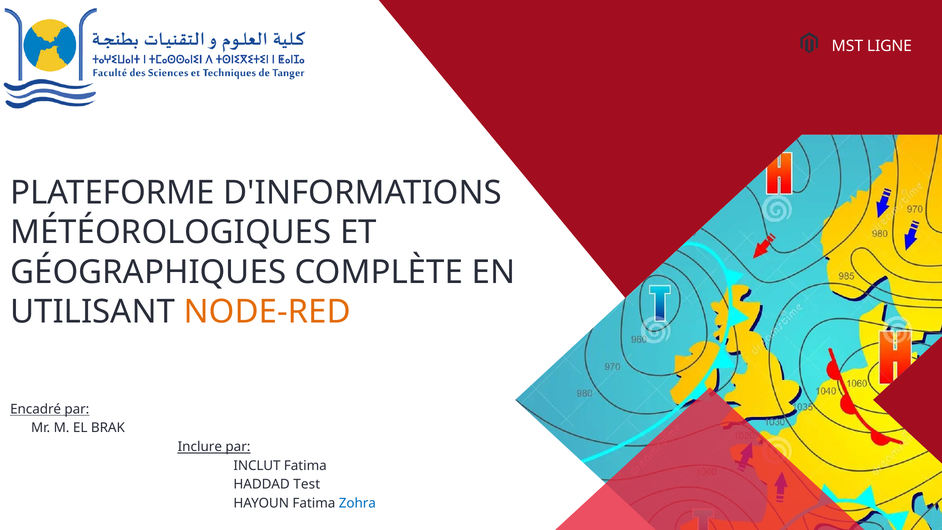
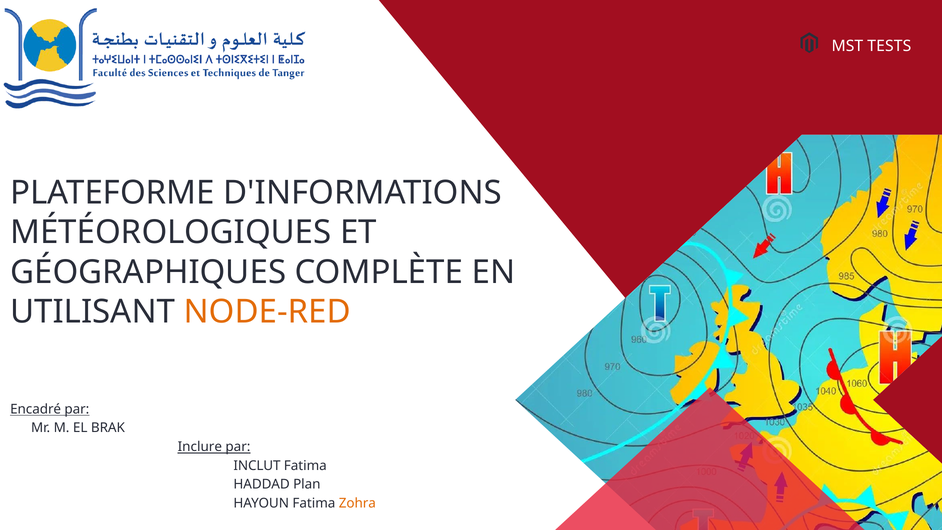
LIGNE: LIGNE -> TESTS
Test: Test -> Plan
Zohra colour: blue -> orange
